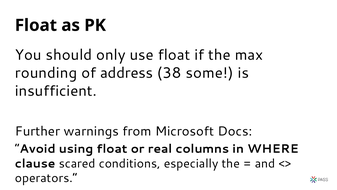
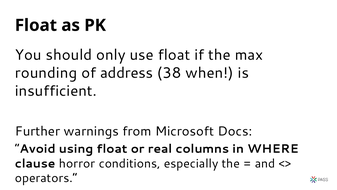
some: some -> when
scared: scared -> horror
